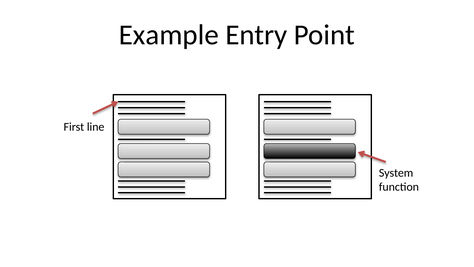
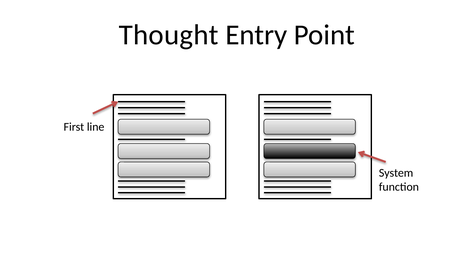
Example: Example -> Thought
